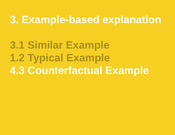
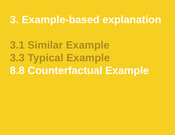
1.2: 1.2 -> 3.3
4.3: 4.3 -> 8.8
